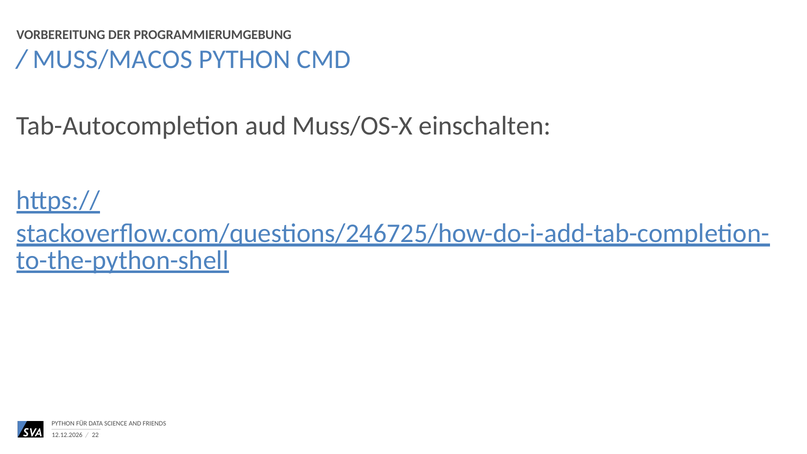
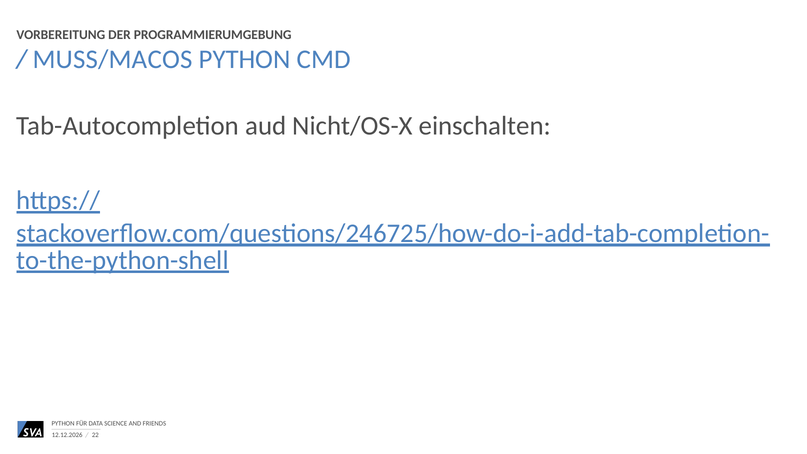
Muss/OS-X: Muss/OS-X -> Nicht/OS-X
